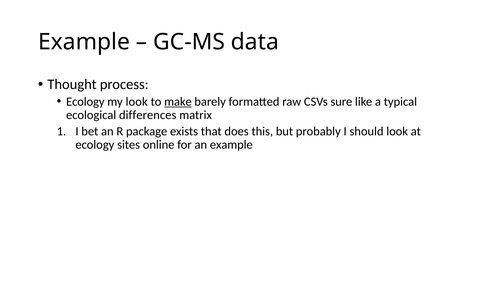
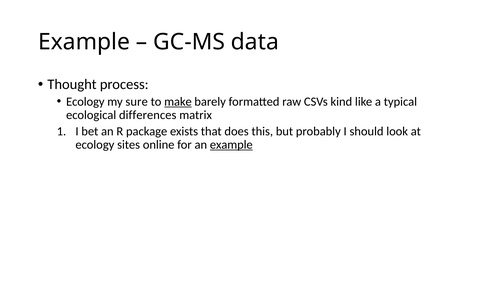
my look: look -> sure
sure: sure -> kind
example at (231, 145) underline: none -> present
